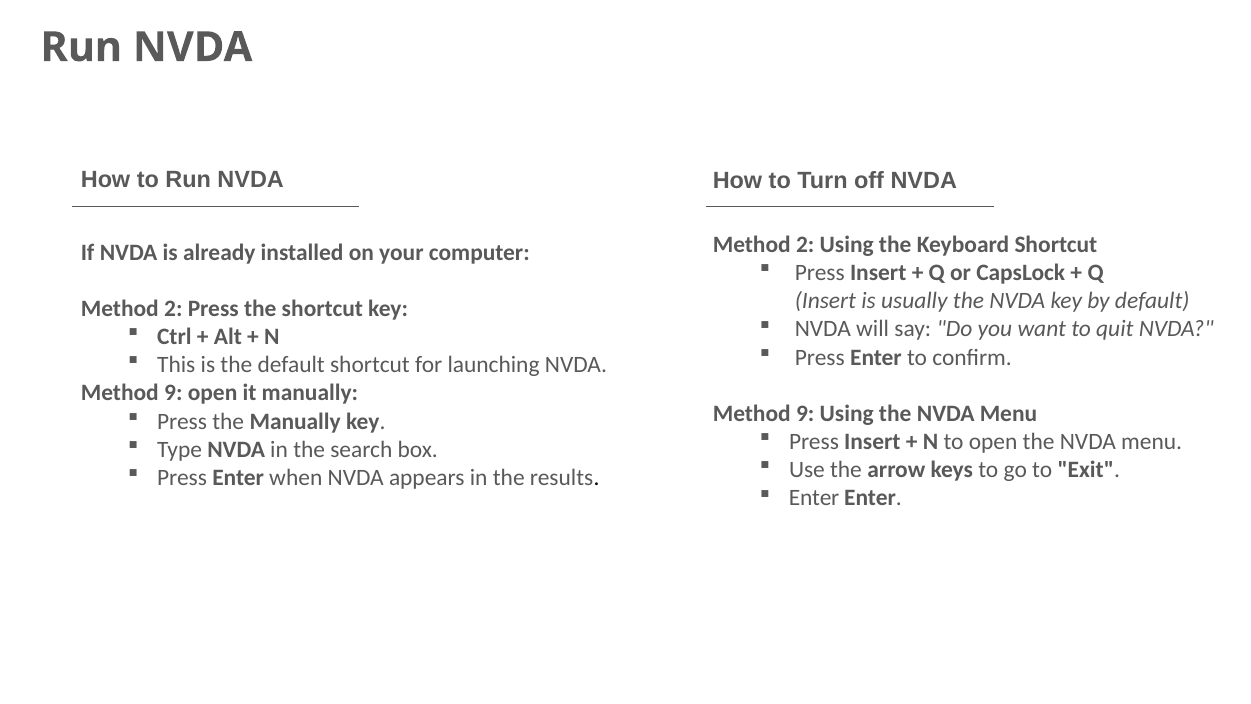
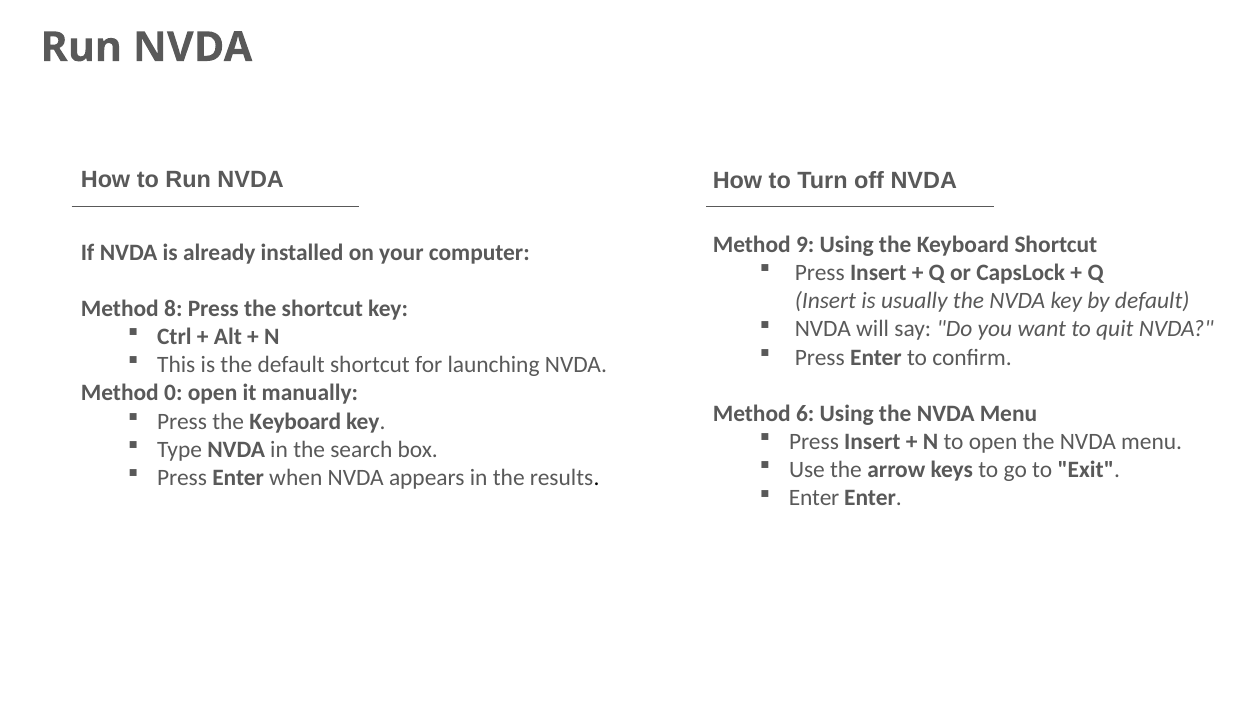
2 at (805, 245): 2 -> 9
2 at (173, 309): 2 -> 8
9 at (173, 393): 9 -> 0
9 at (805, 414): 9 -> 6
Press the Manually: Manually -> Keyboard
